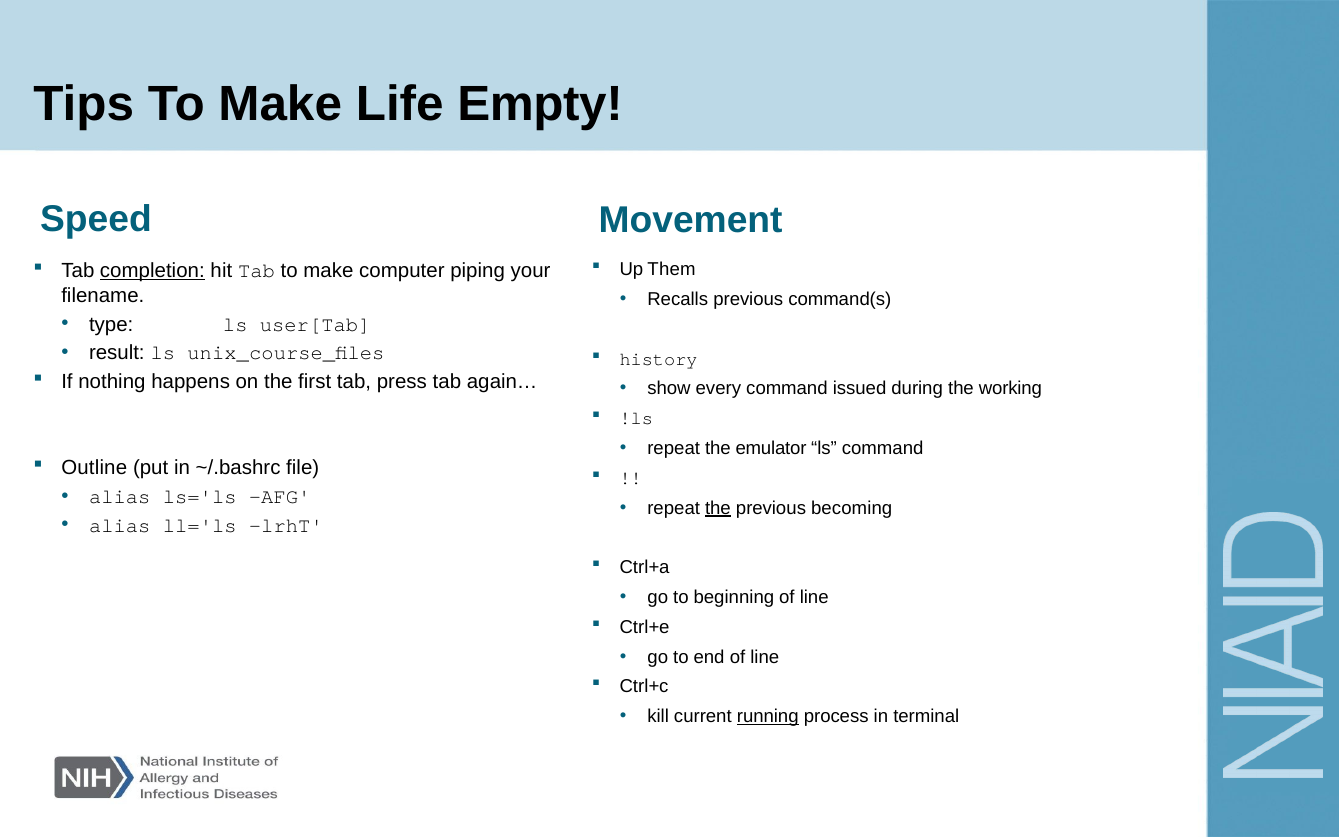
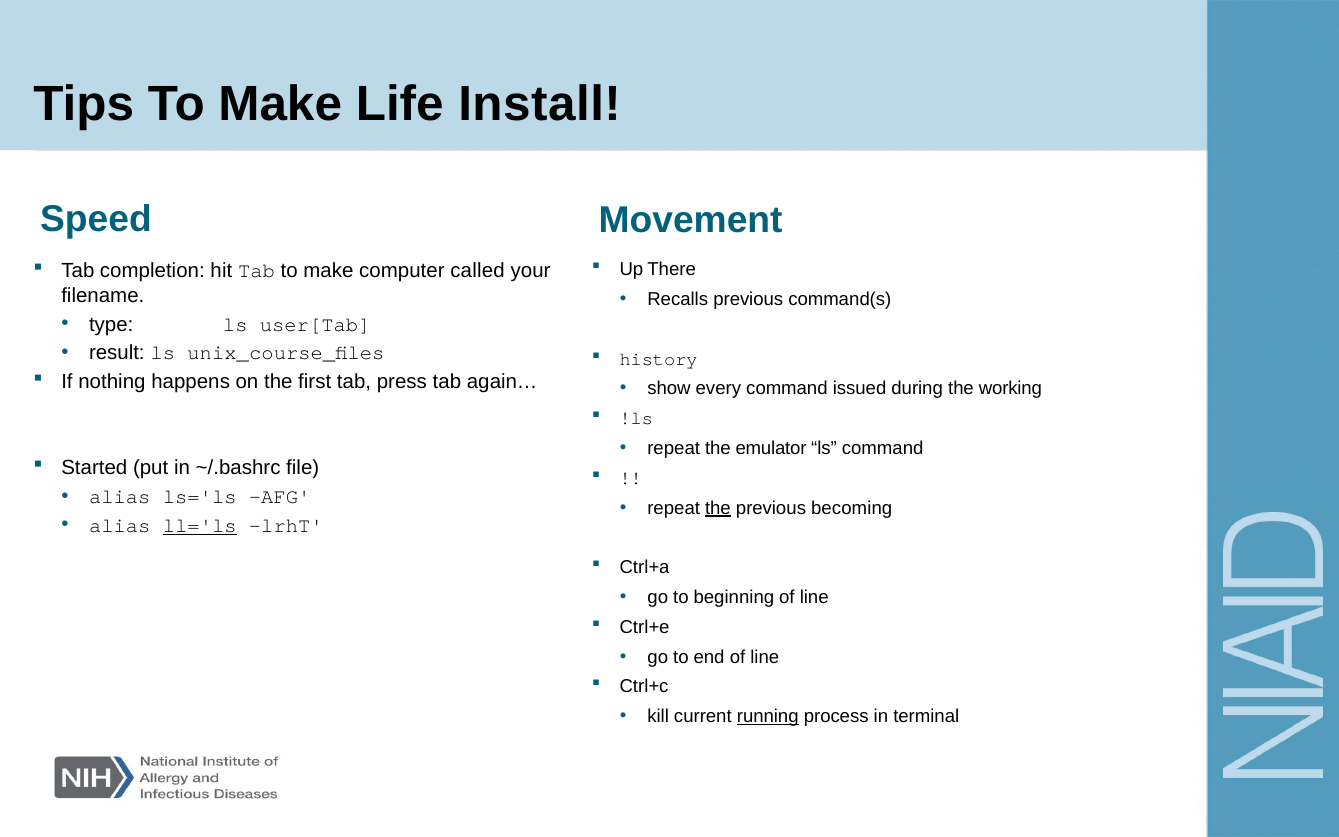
Empty: Empty -> Install
Them: Them -> There
completion underline: present -> none
piping: piping -> called
Outline: Outline -> Started
ll='ls underline: none -> present
